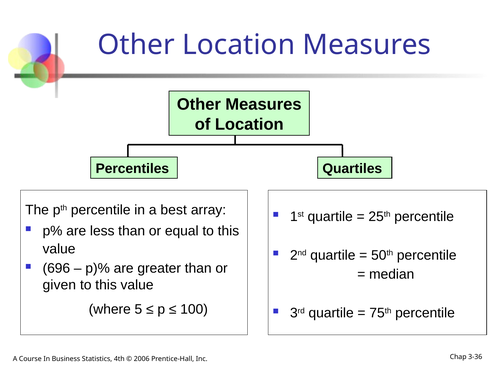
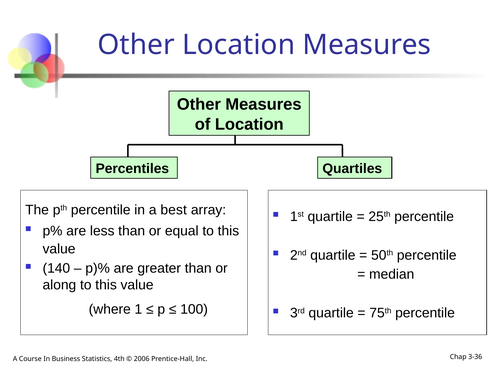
696: 696 -> 140
given: given -> along
5: 5 -> 1
